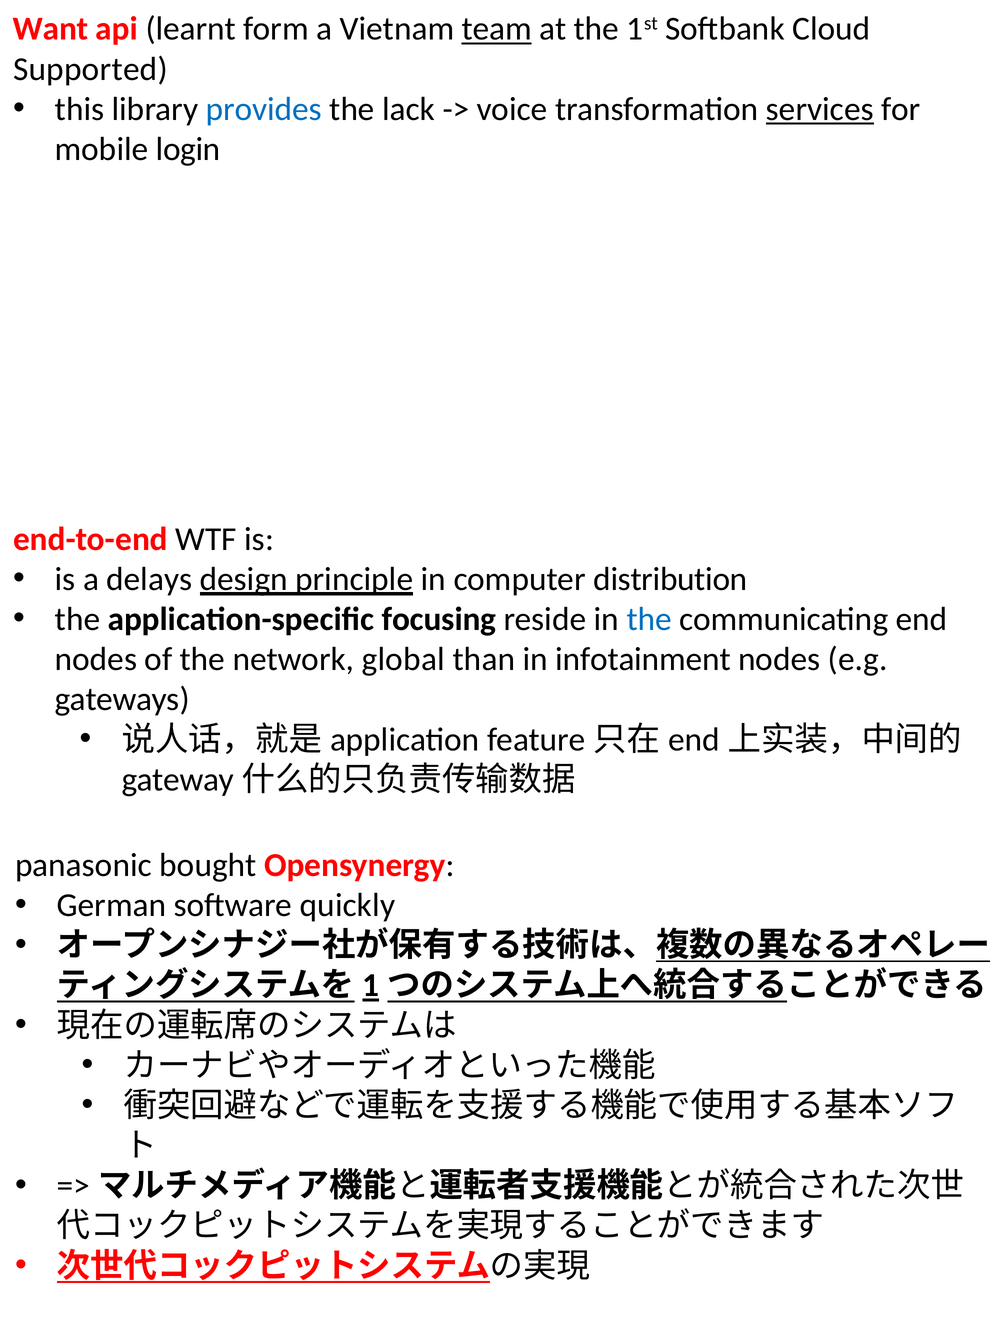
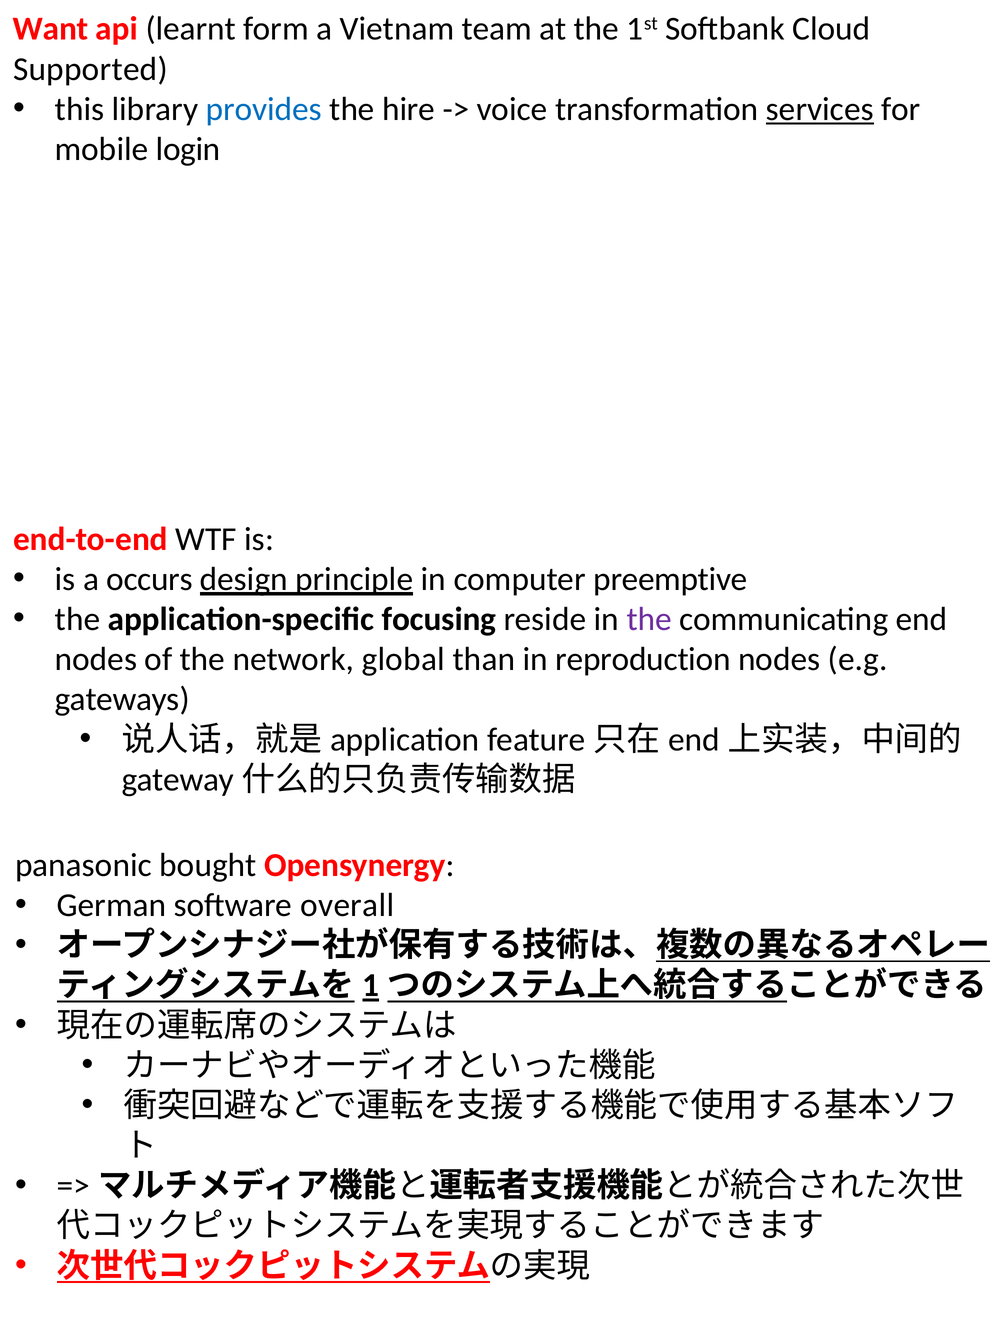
team underline: present -> none
lack: lack -> hire
delays: delays -> occurs
distribution: distribution -> preemptive
the at (649, 619) colour: blue -> purple
infotainment: infotainment -> reproduction
quickly: quickly -> overall
